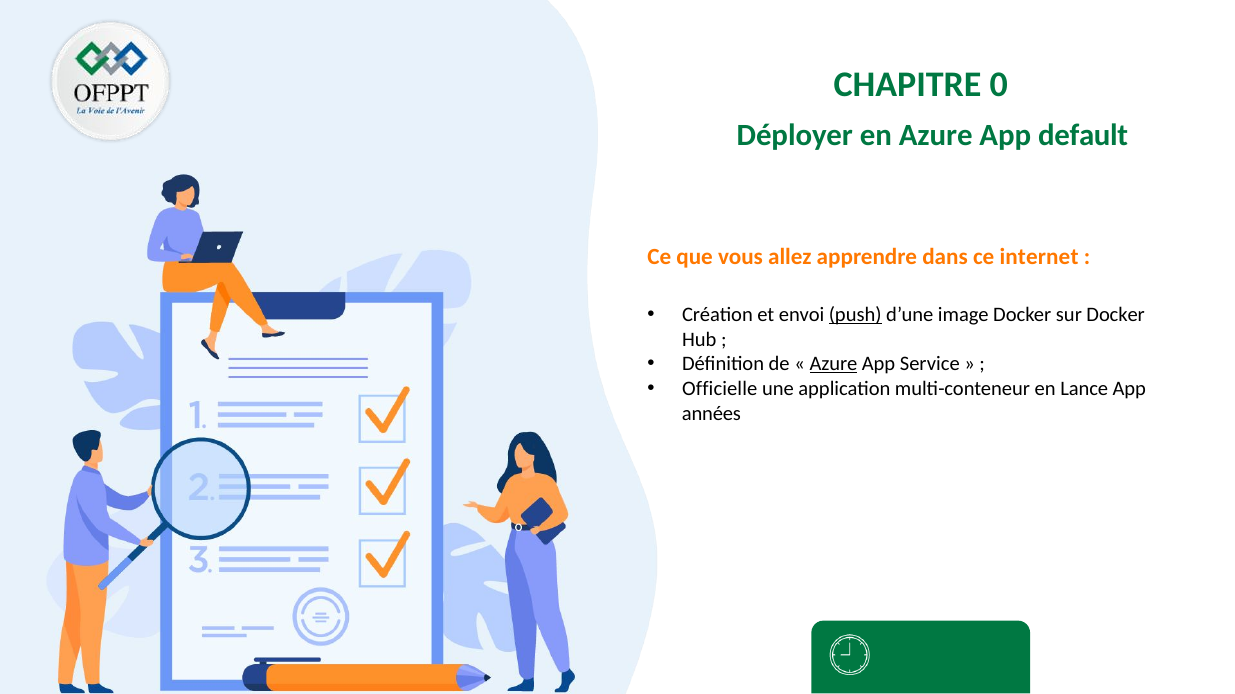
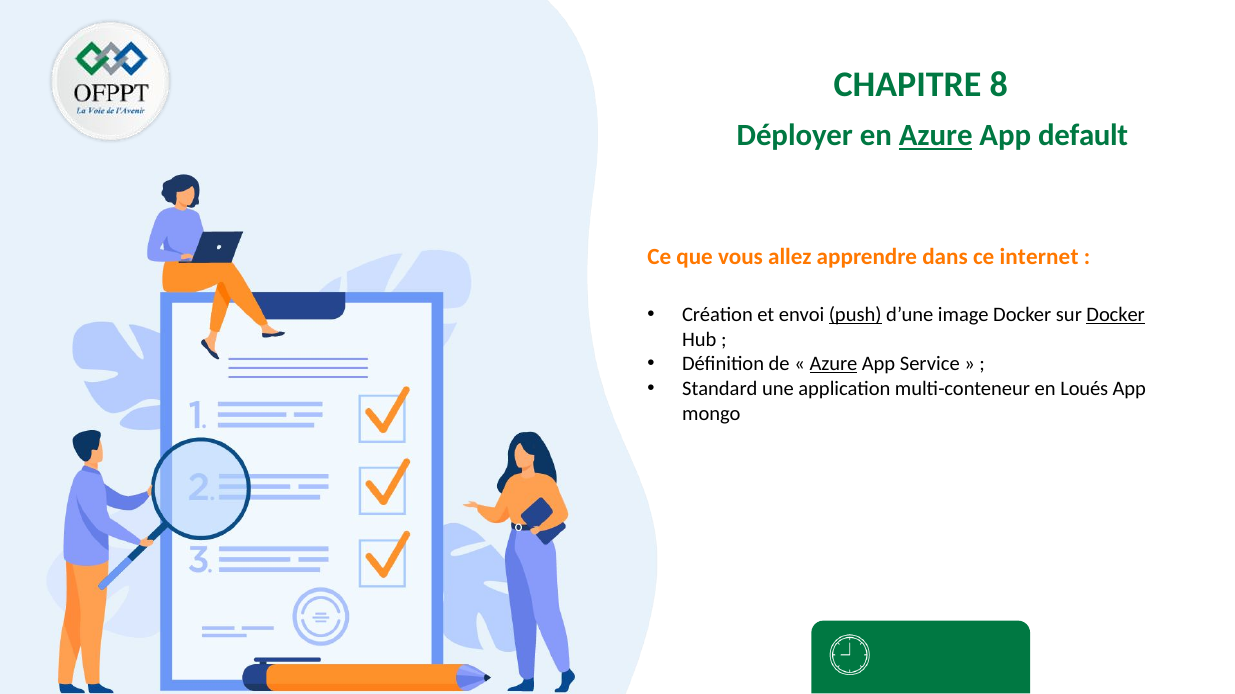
0: 0 -> 8
Azure at (936, 136) underline: none -> present
Docker at (1116, 315) underline: none -> present
Officielle: Officielle -> Standard
Lance: Lance -> Loués
années: années -> mongo
